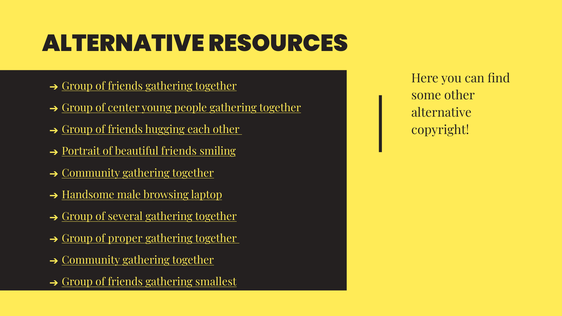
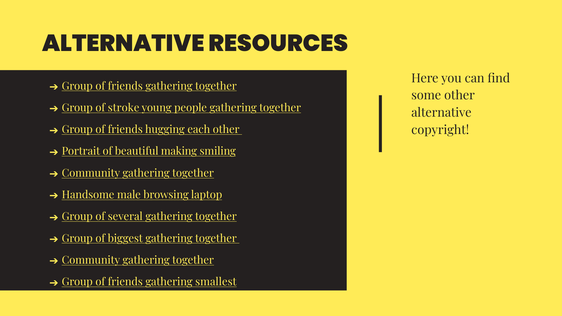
center: center -> stroke
beautiful friends: friends -> making
proper: proper -> biggest
